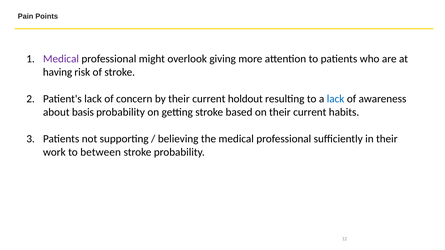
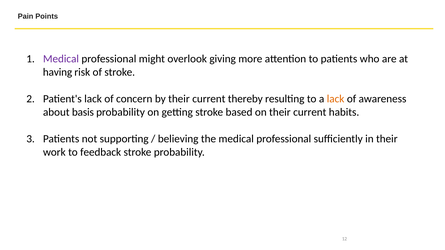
holdout: holdout -> thereby
lack at (336, 99) colour: blue -> orange
between: between -> feedback
